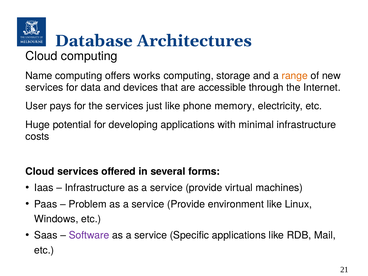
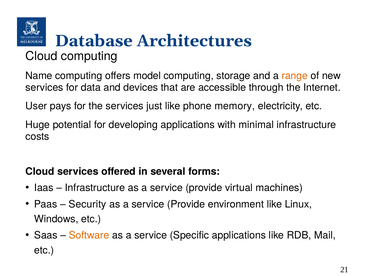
works: works -> model
Problem: Problem -> Security
Software colour: purple -> orange
